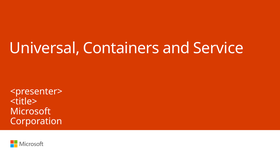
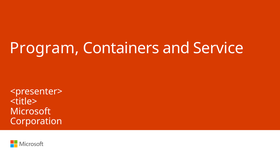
Universal: Universal -> Program
